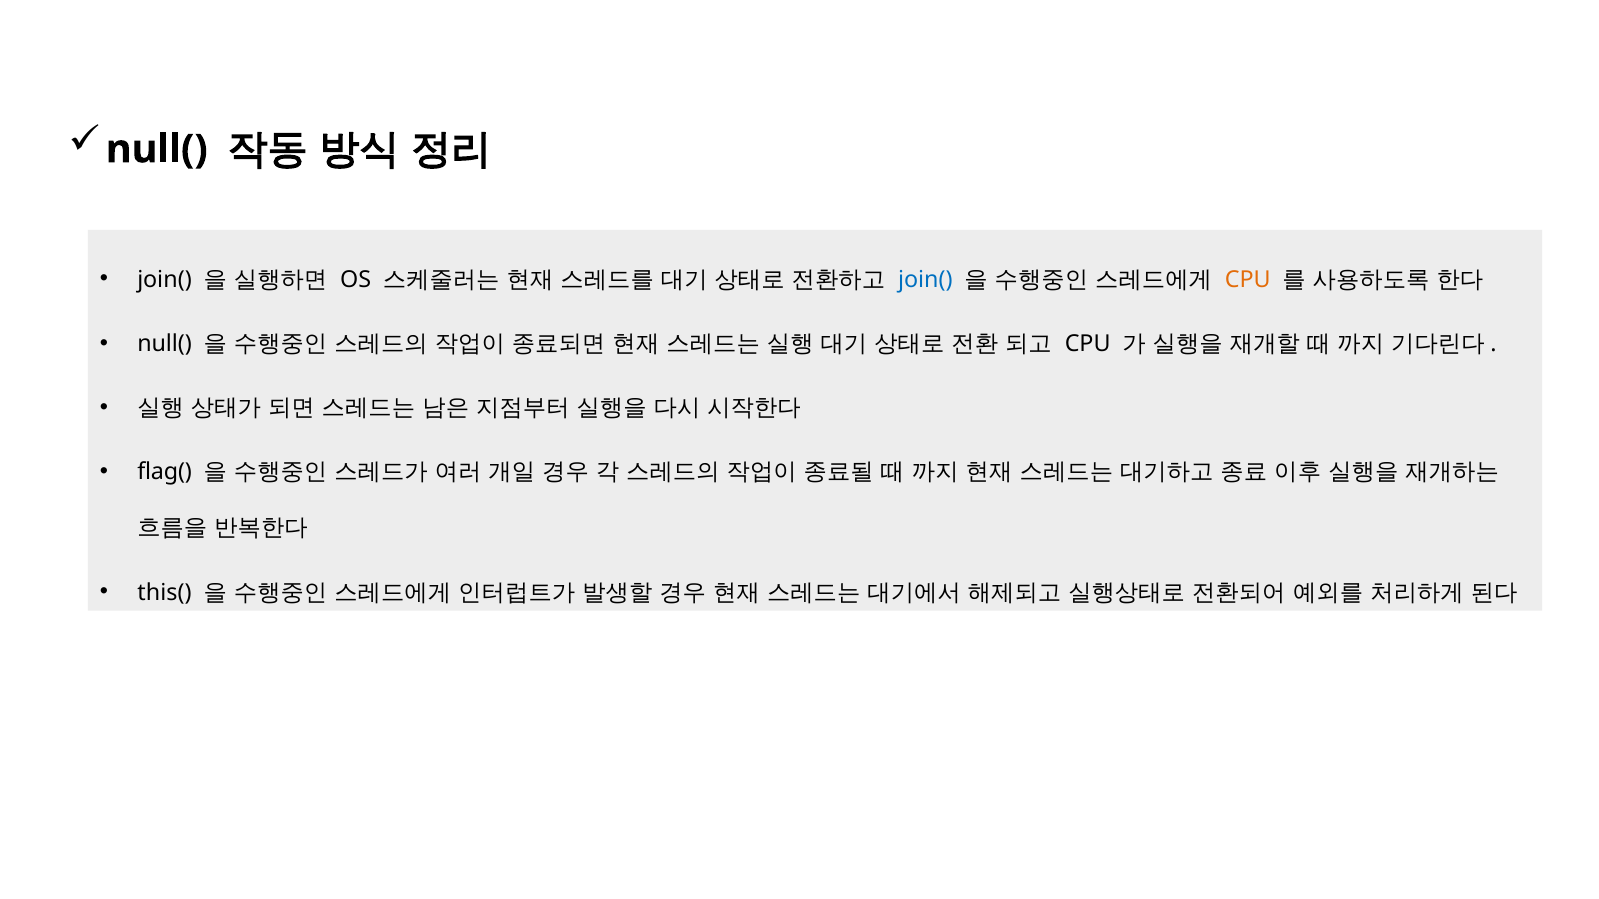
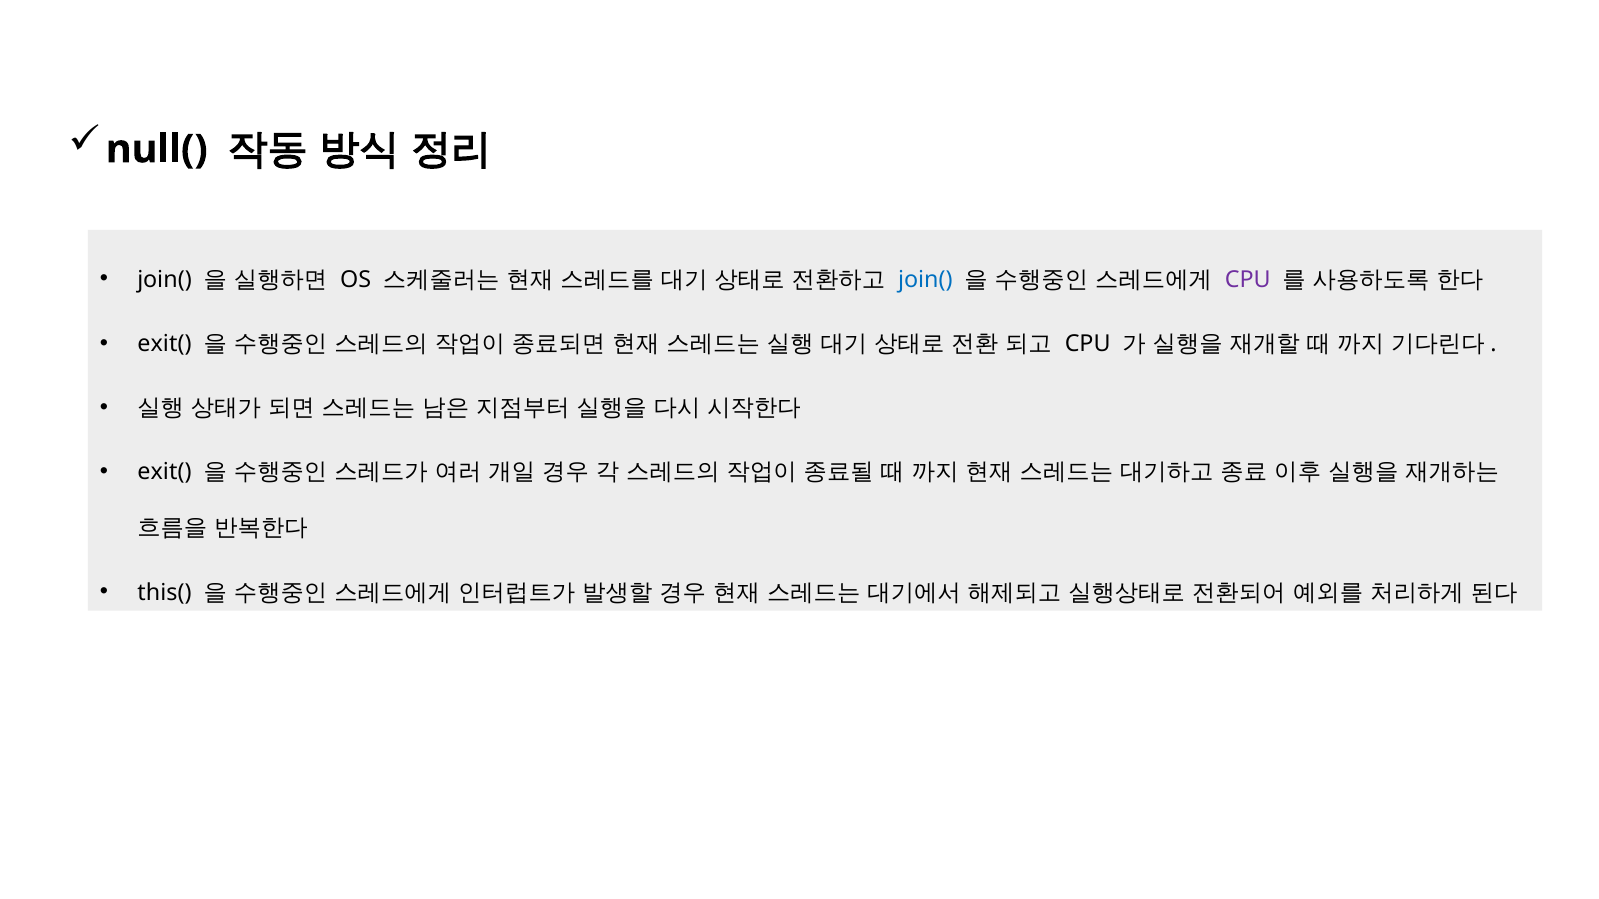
CPU at (1248, 280) colour: orange -> purple
null( at (165, 344): null( -> exit(
flag( at (165, 472): flag( -> exit(
